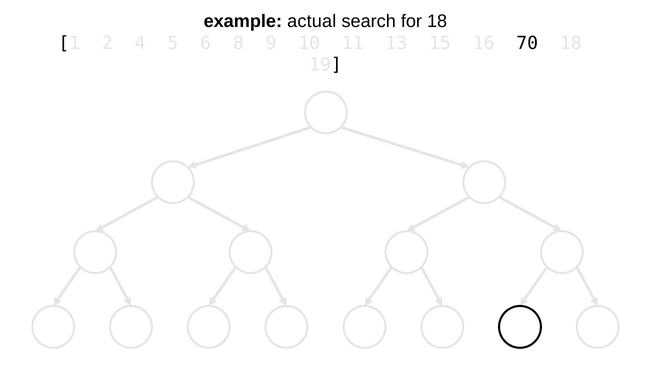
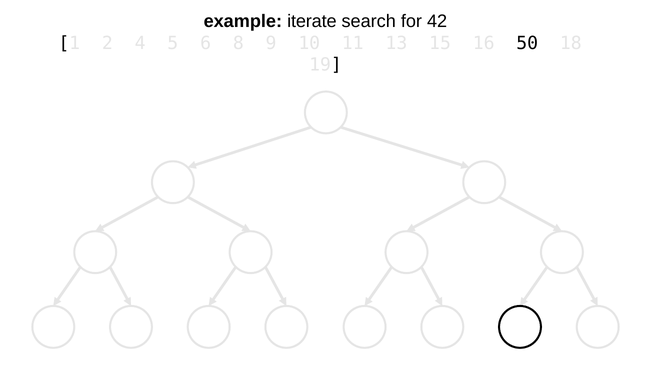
actual: actual -> iterate
for 18: 18 -> 42
70: 70 -> 50
